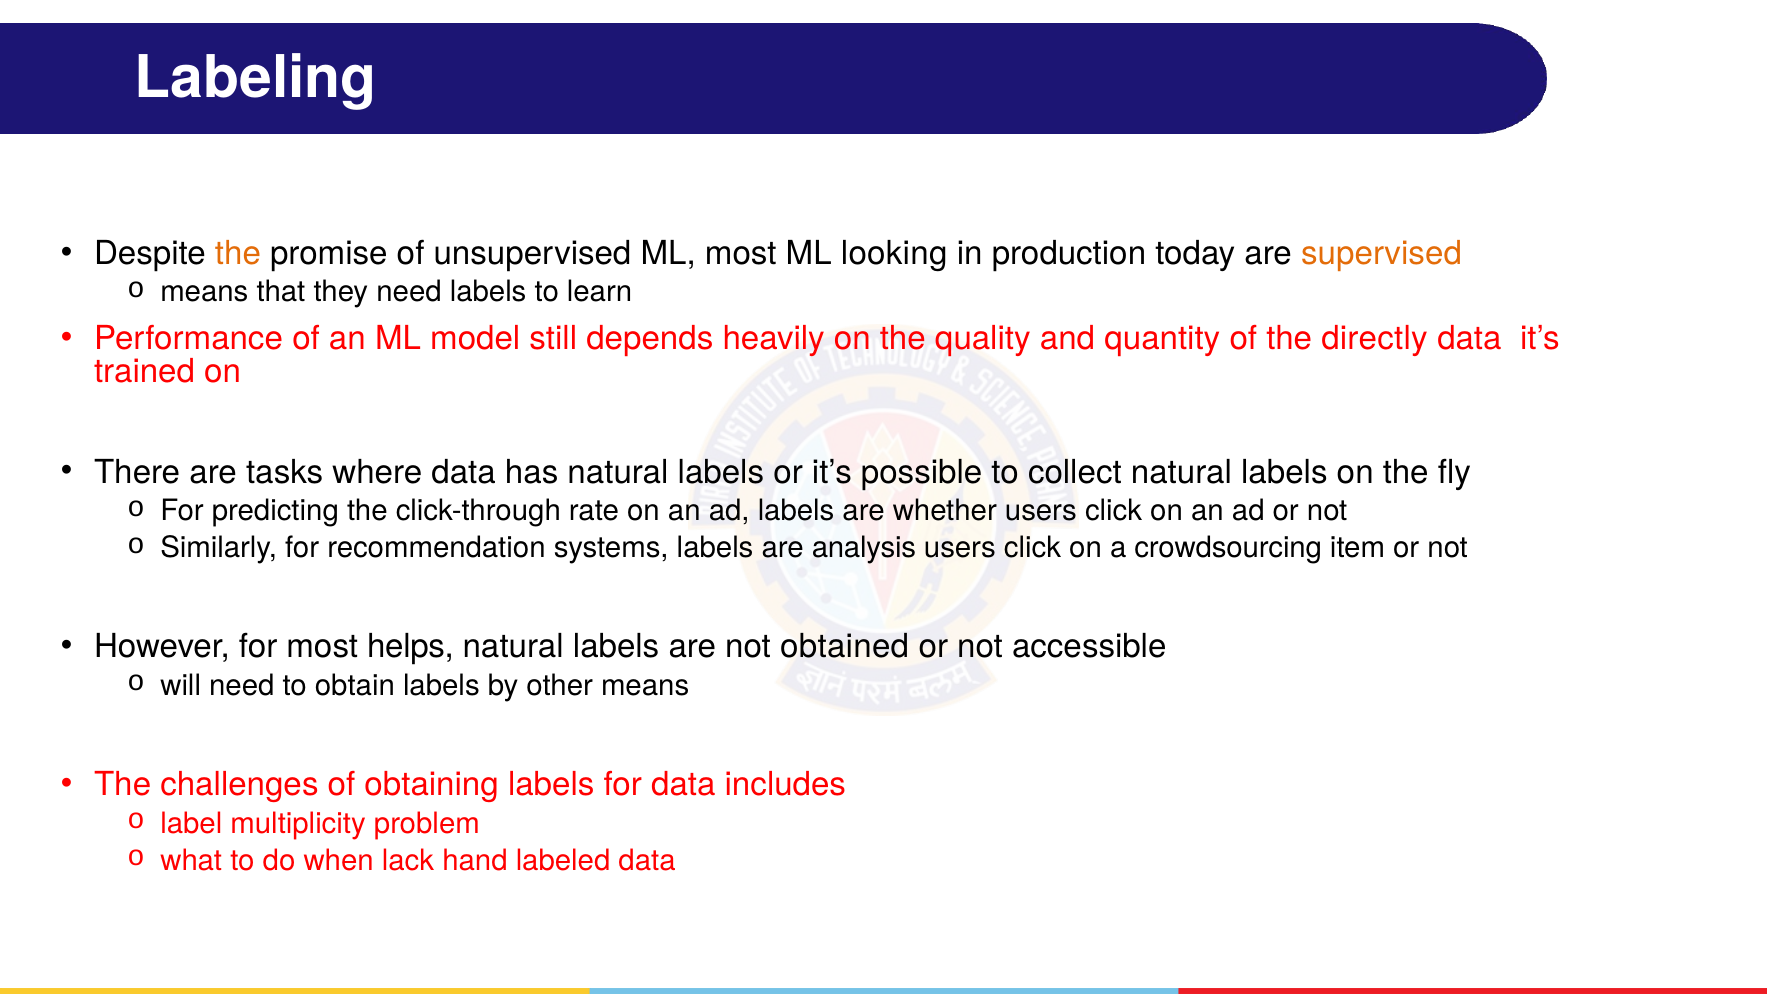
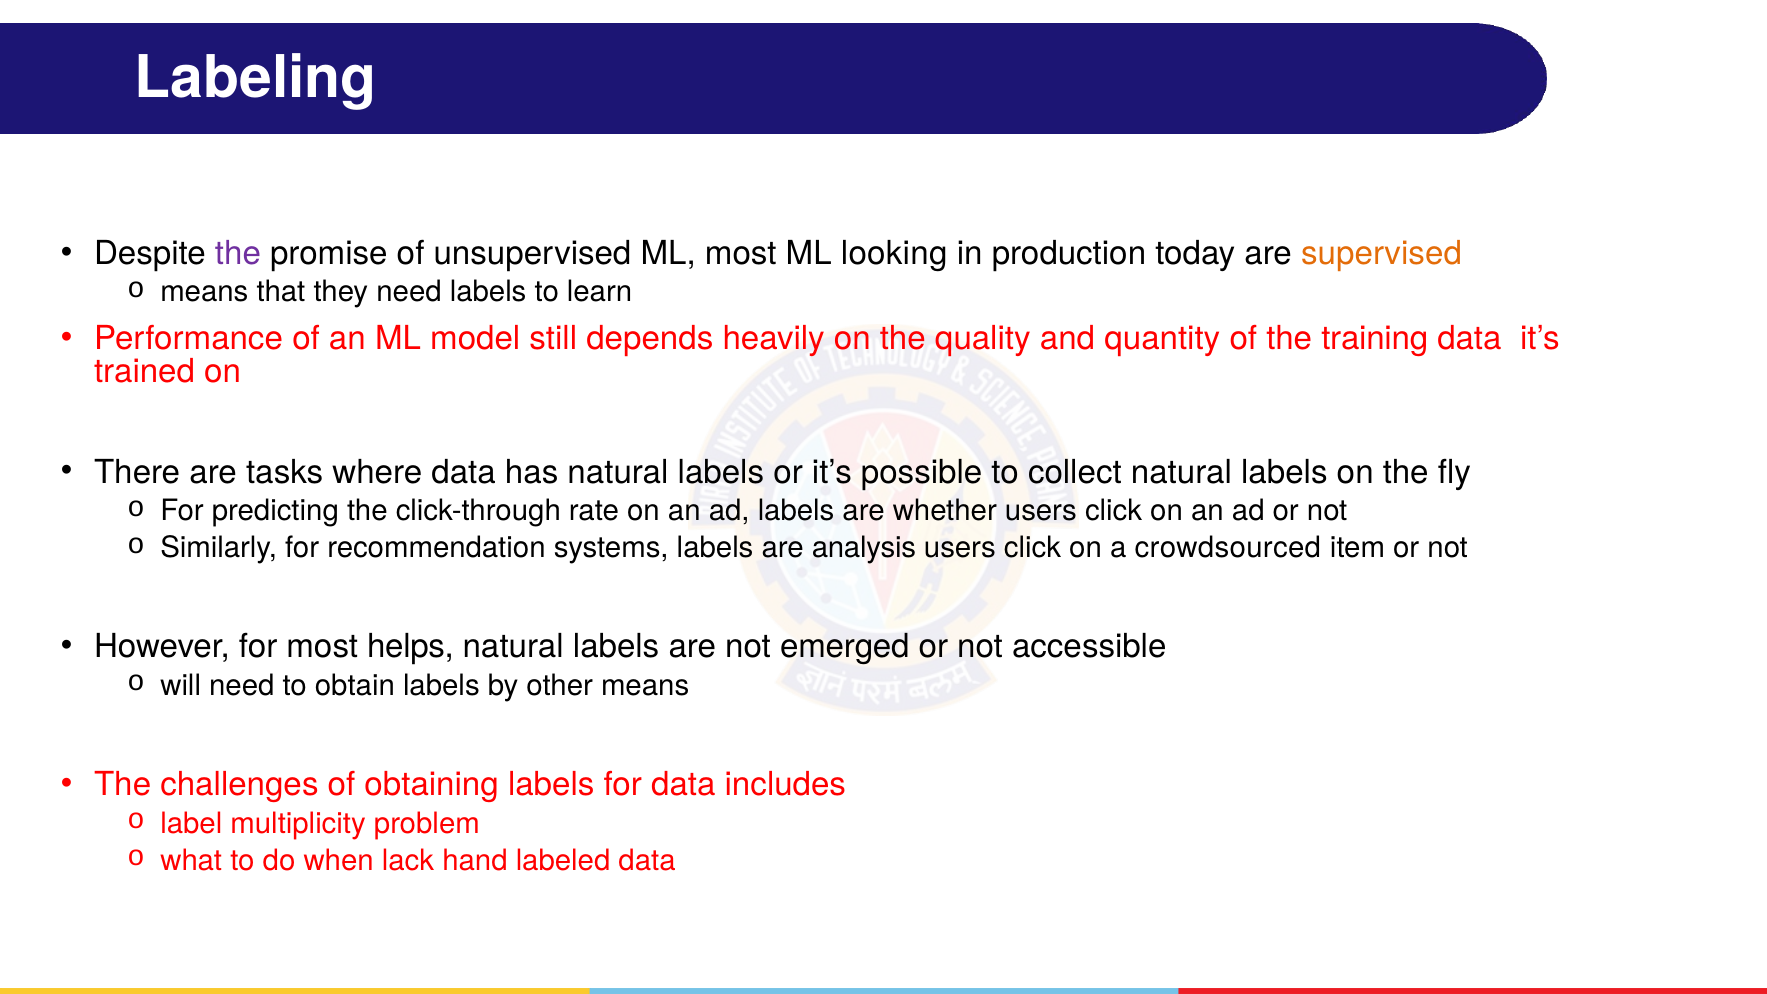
the at (238, 253) colour: orange -> purple
directly: directly -> training
crowdsourcing: crowdsourcing -> crowdsourced
obtained: obtained -> emerged
